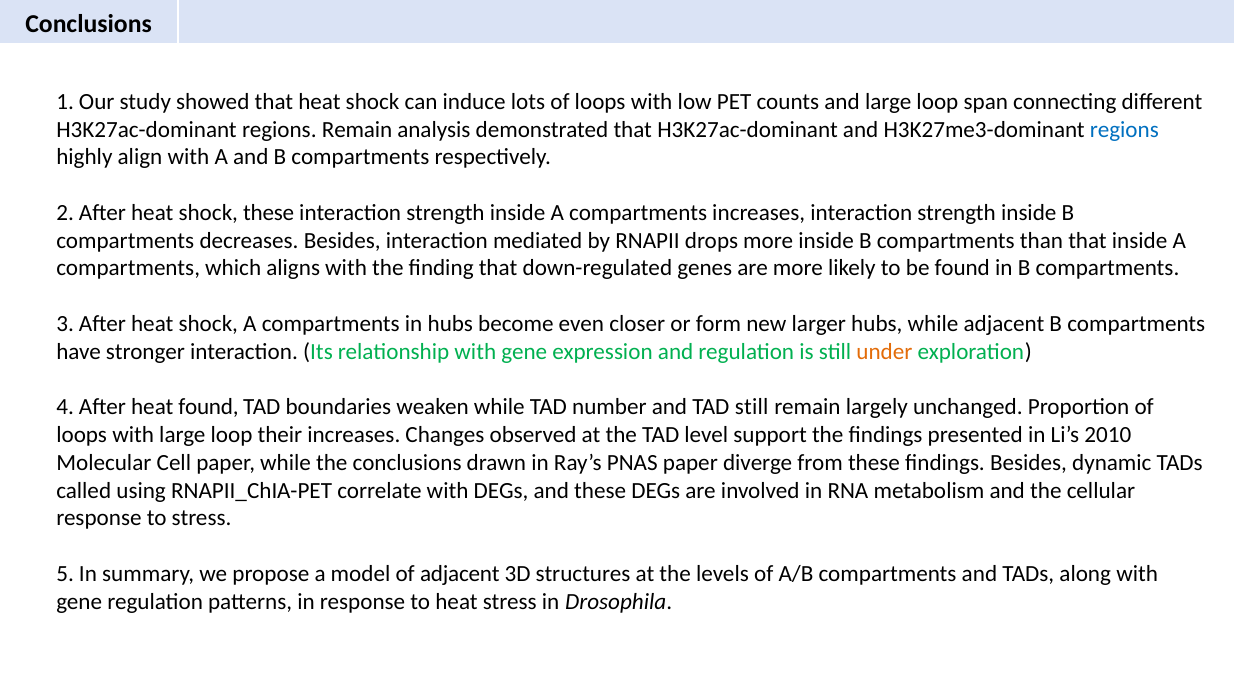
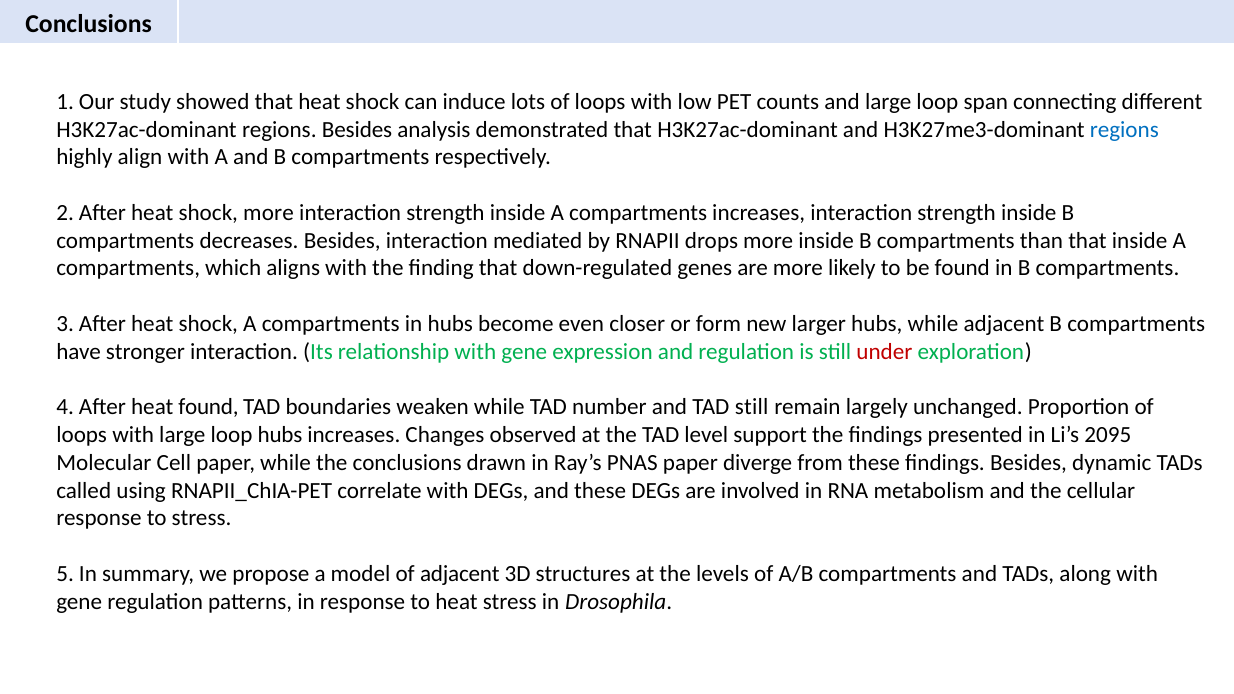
regions Remain: Remain -> Besides
shock these: these -> more
under colour: orange -> red
loop their: their -> hubs
2010: 2010 -> 2095
